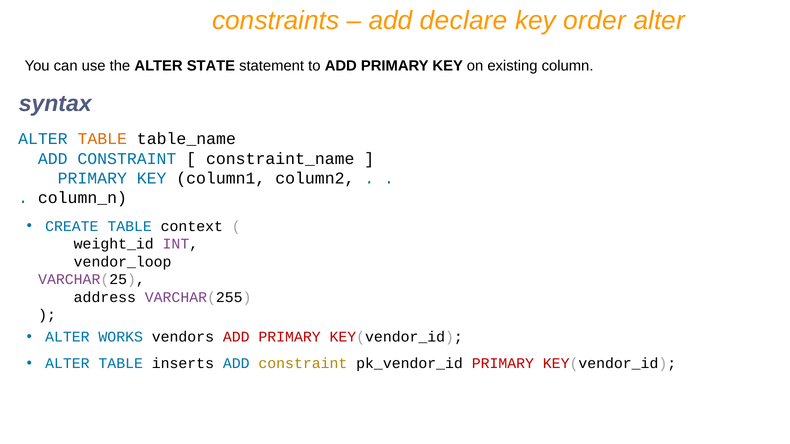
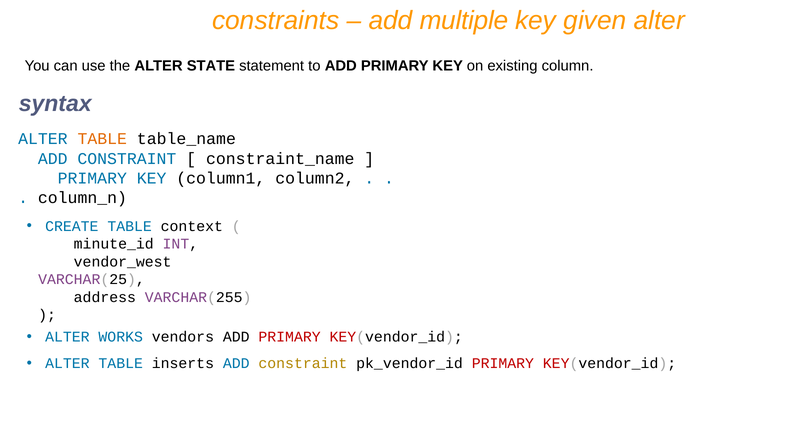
declare: declare -> multiple
order: order -> given
weight_id: weight_id -> minute_id
vendor_loop: vendor_loop -> vendor_west
ADD at (236, 337) colour: red -> black
